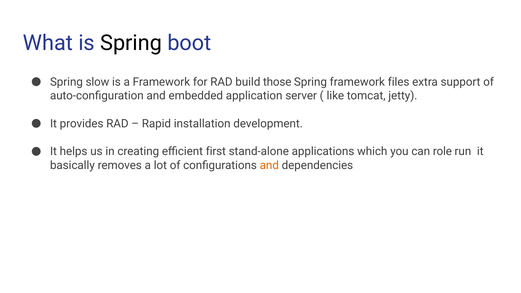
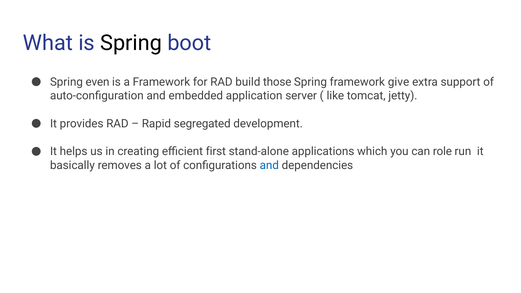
slow: slow -> even
files: files -> give
installation: installation -> segregated
and at (269, 165) colour: orange -> blue
